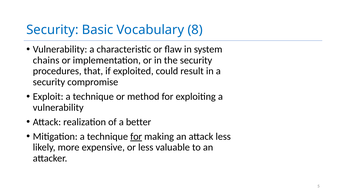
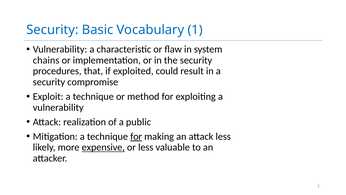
8: 8 -> 1
better: better -> public
expensive underline: none -> present
